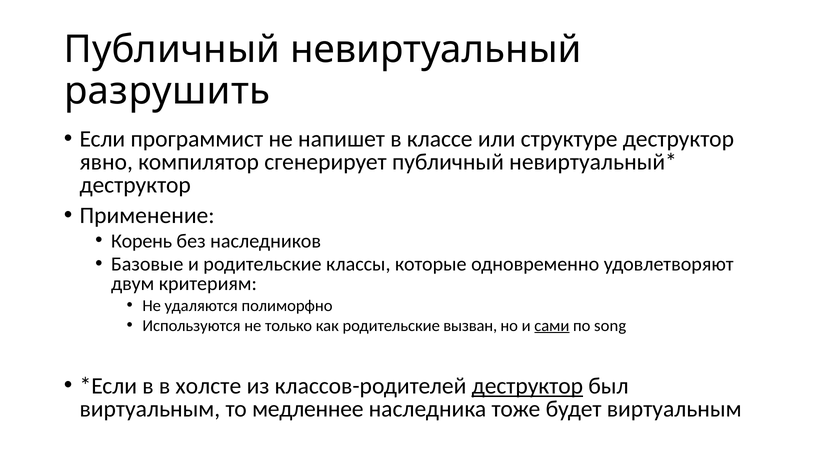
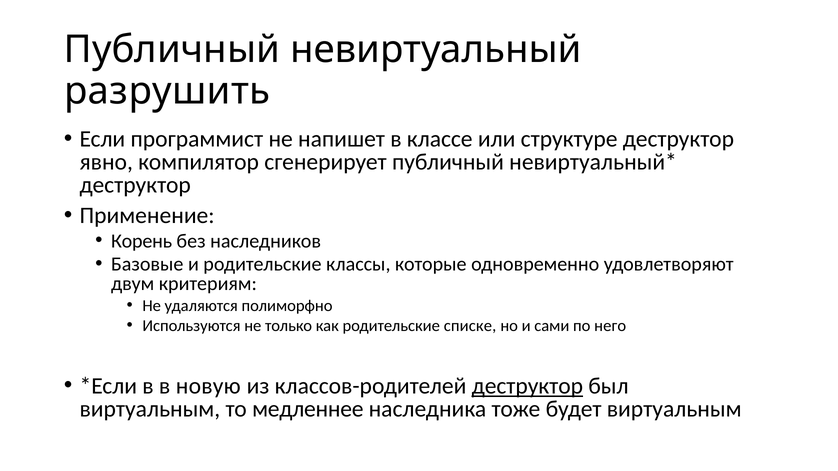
вызван: вызван -> списке
сами underline: present -> none
song: song -> него
холсте: холсте -> новую
